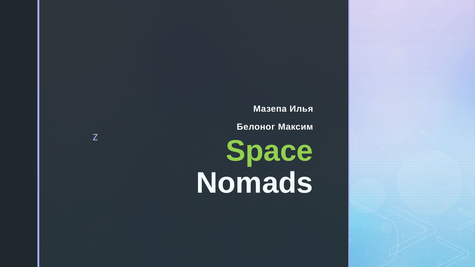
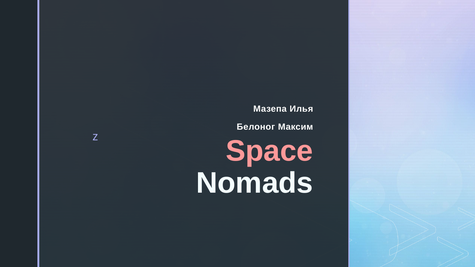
Space colour: light green -> pink
